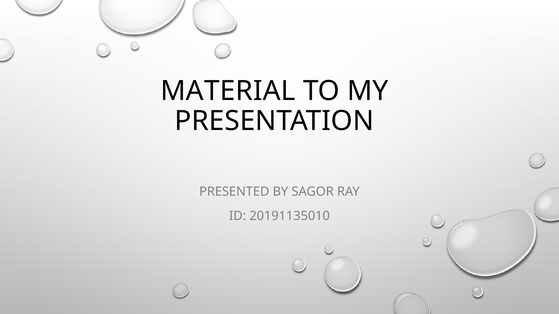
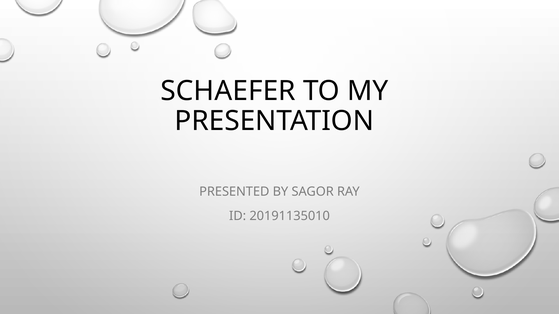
MATERIAL: MATERIAL -> SCHAEFER
